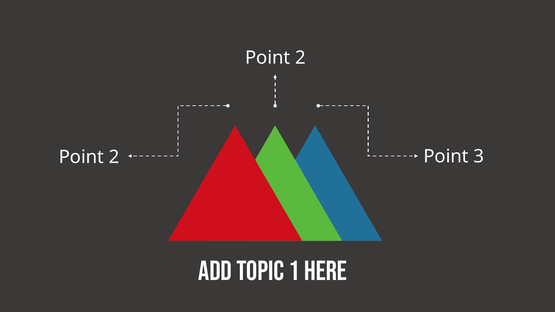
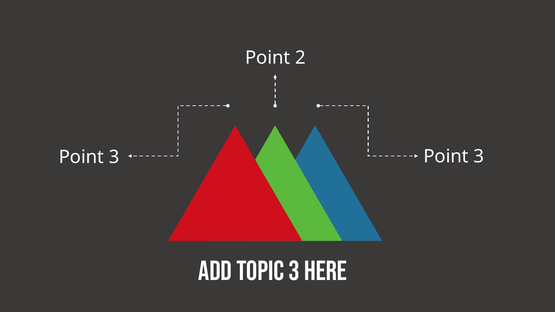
2 at (114, 157): 2 -> 3
topic 1: 1 -> 3
